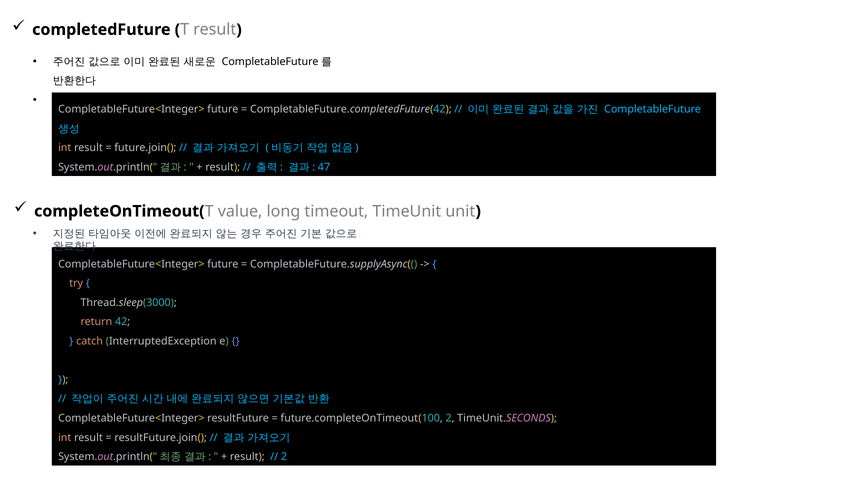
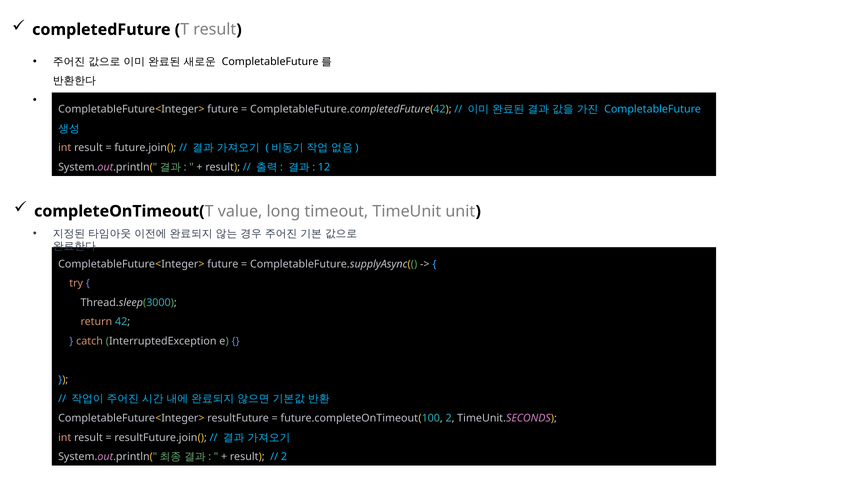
47: 47 -> 12
